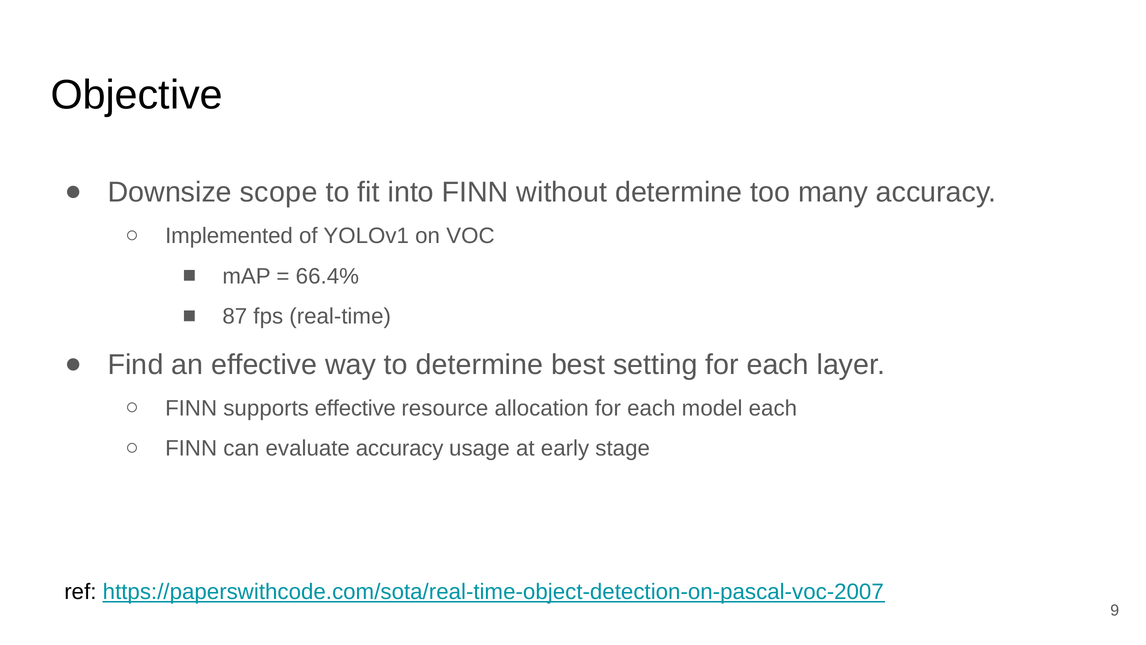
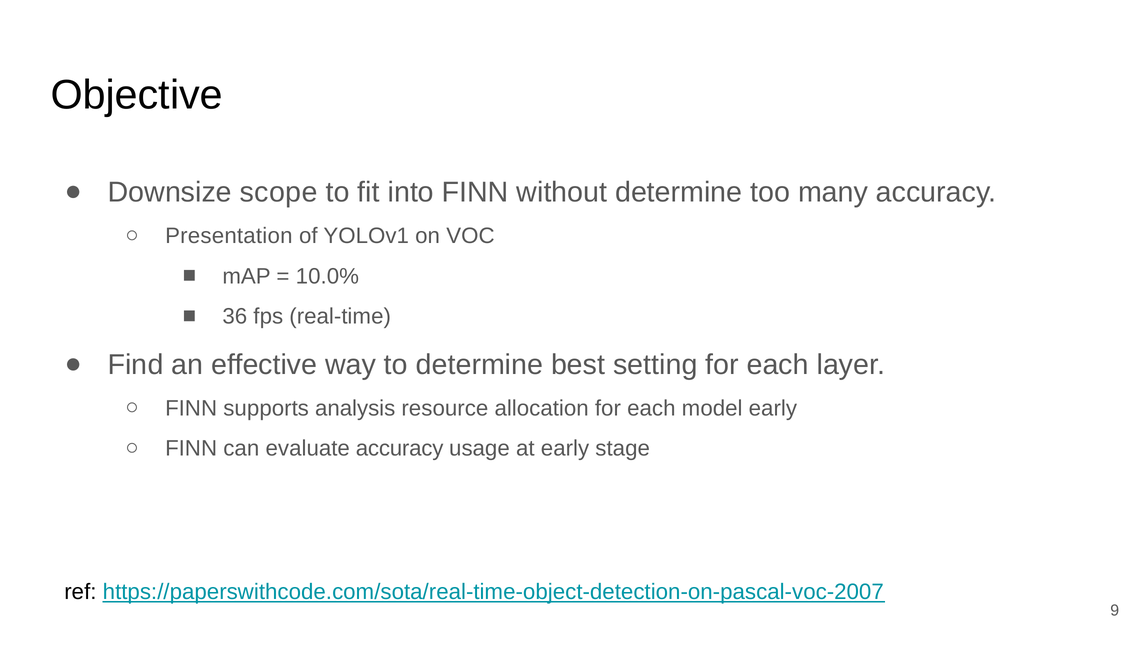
Implemented: Implemented -> Presentation
66.4%: 66.4% -> 10.0%
87: 87 -> 36
supports effective: effective -> analysis
model each: each -> early
